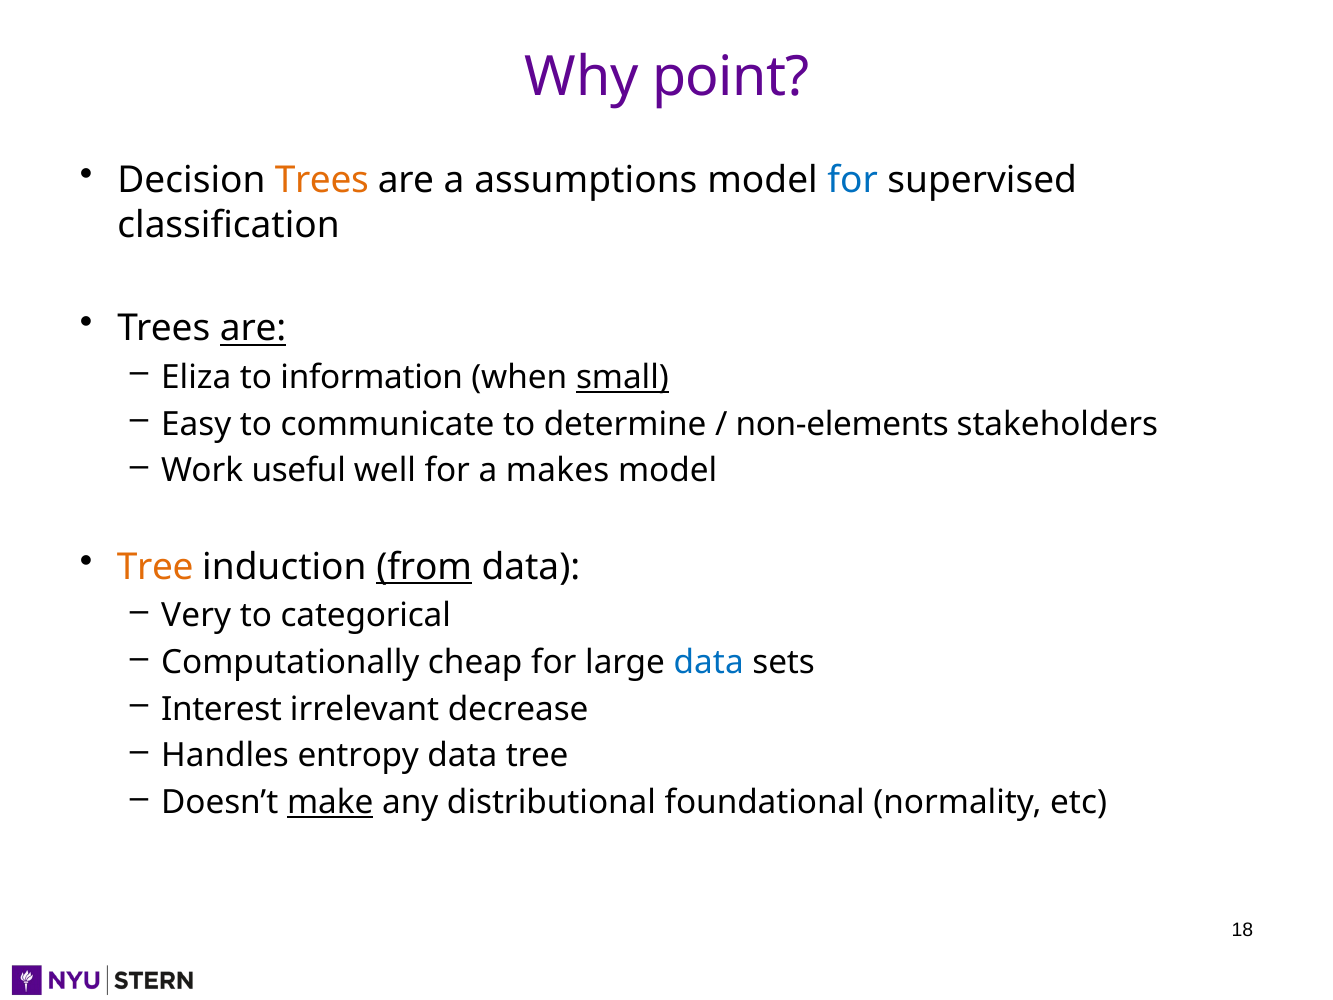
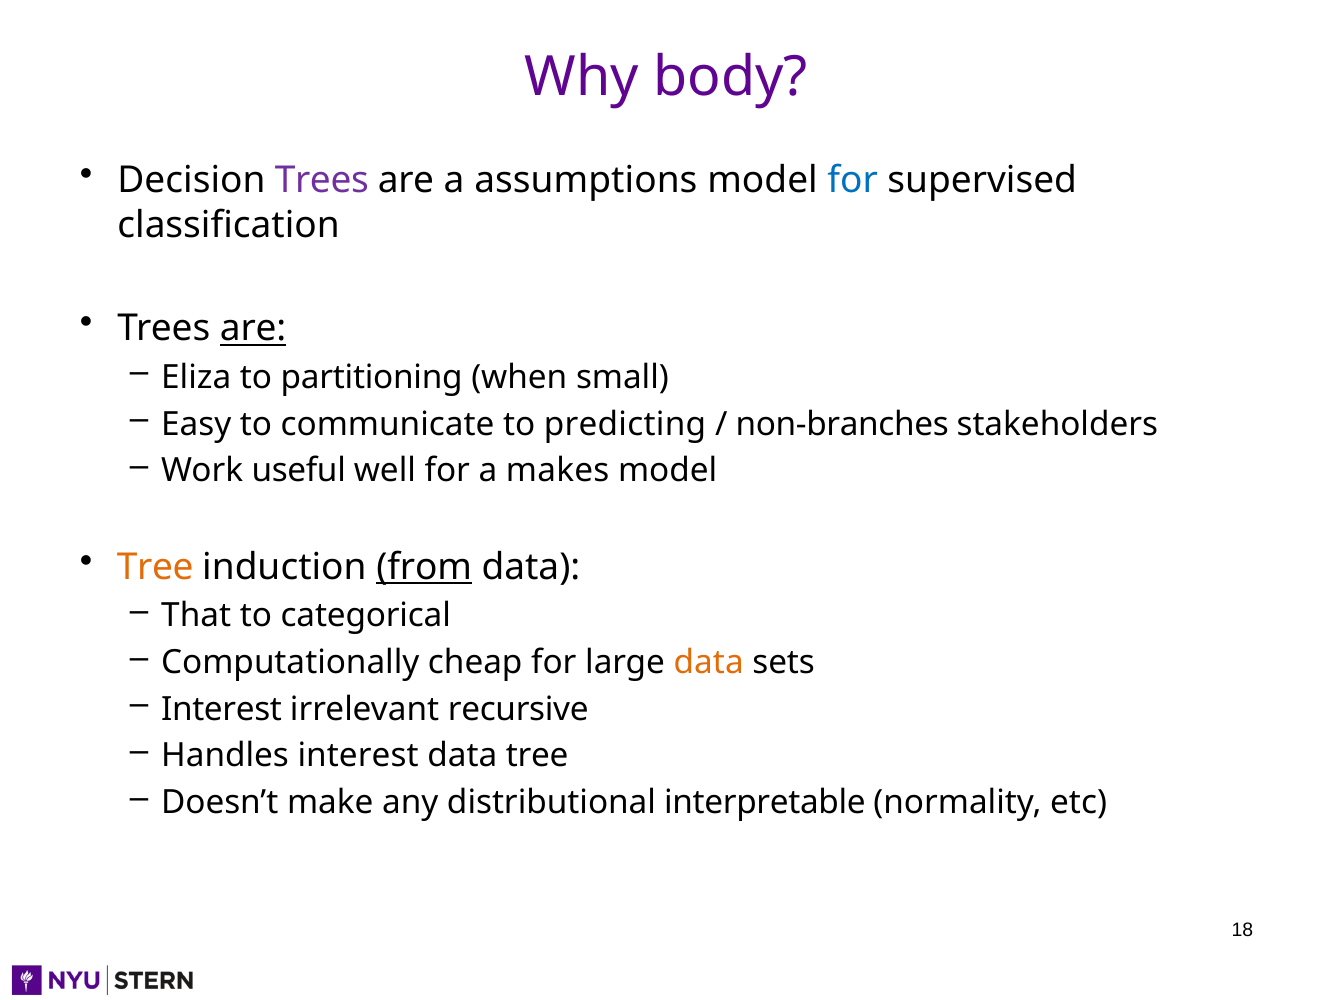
point: point -> body
Trees at (322, 180) colour: orange -> purple
information: information -> partitioning
small underline: present -> none
determine: determine -> predicting
non-elements: non-elements -> non-branches
Very: Very -> That
data at (709, 662) colour: blue -> orange
decrease: decrease -> recursive
Handles entropy: entropy -> interest
make underline: present -> none
foundational: foundational -> interpretable
